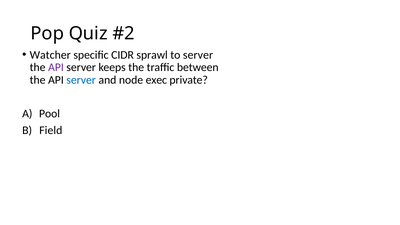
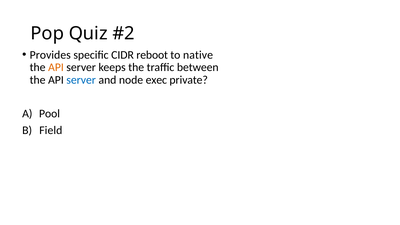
Watcher: Watcher -> Provides
sprawl: sprawl -> reboot
to server: server -> native
API at (56, 67) colour: purple -> orange
